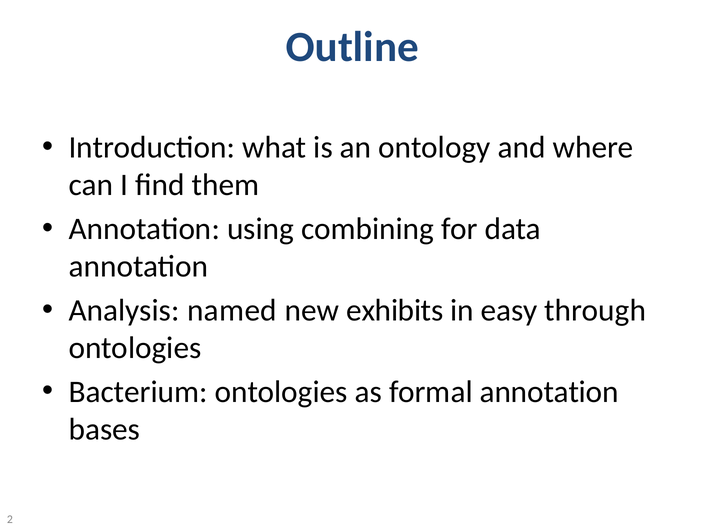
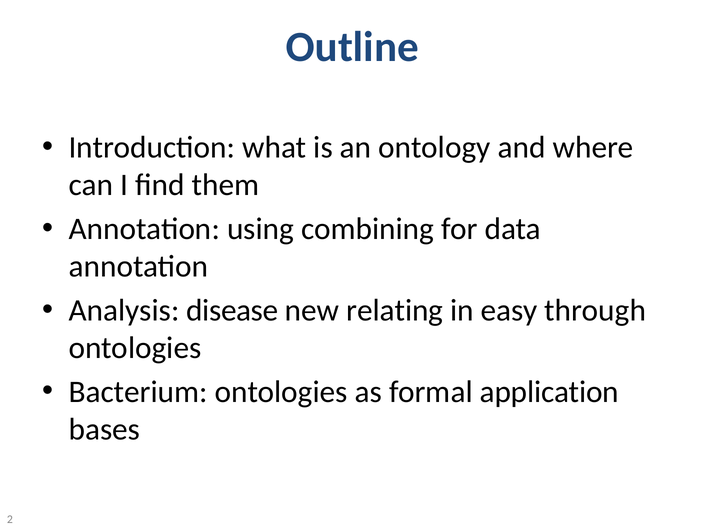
named: named -> disease
exhibits: exhibits -> relating
formal annotation: annotation -> application
